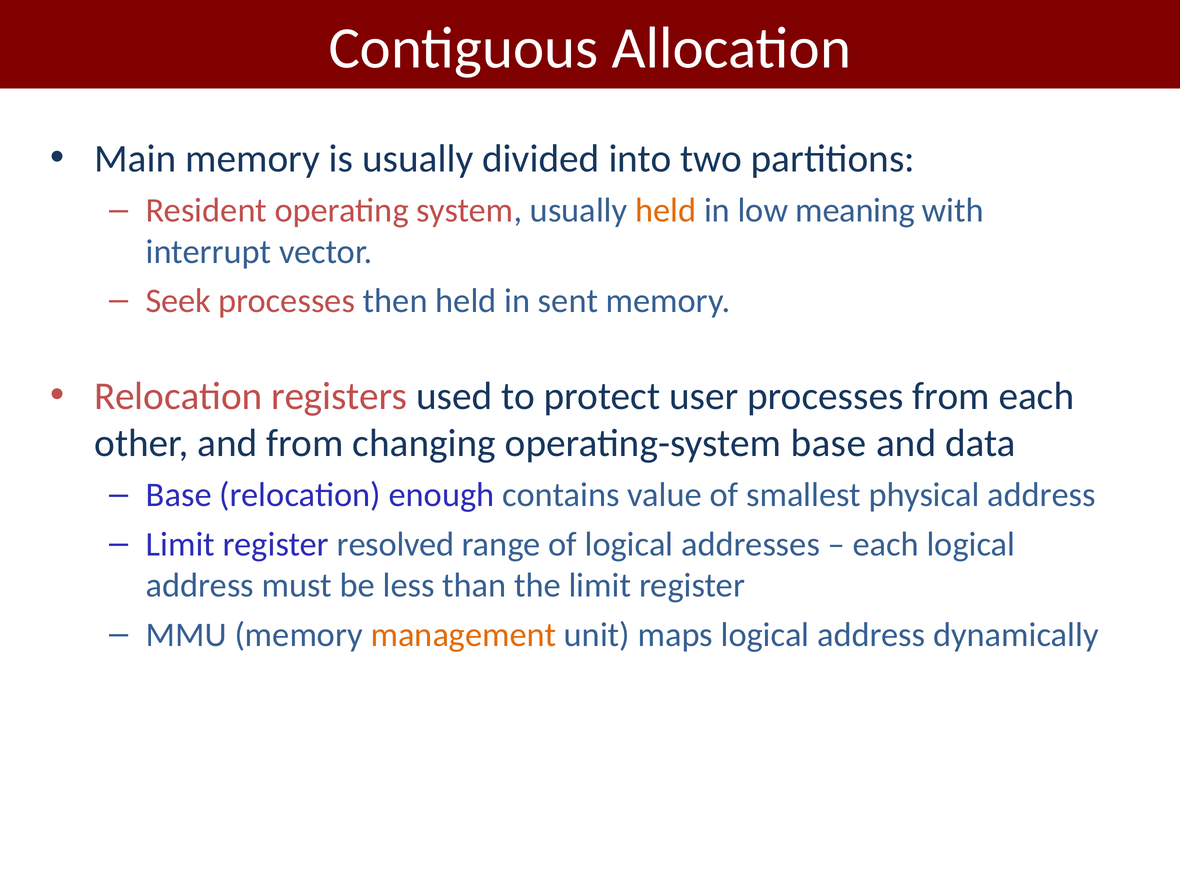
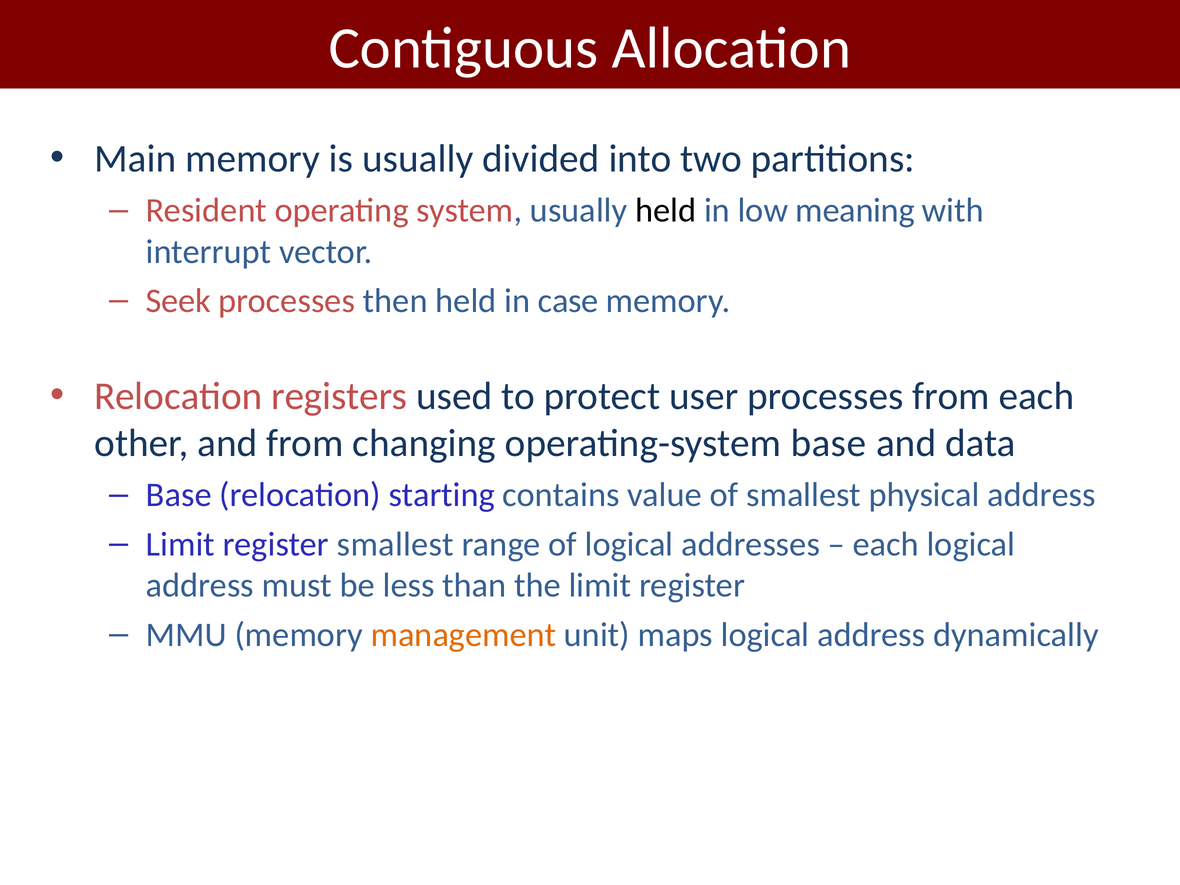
held at (666, 211) colour: orange -> black
sent: sent -> case
enough: enough -> starting
register resolved: resolved -> smallest
